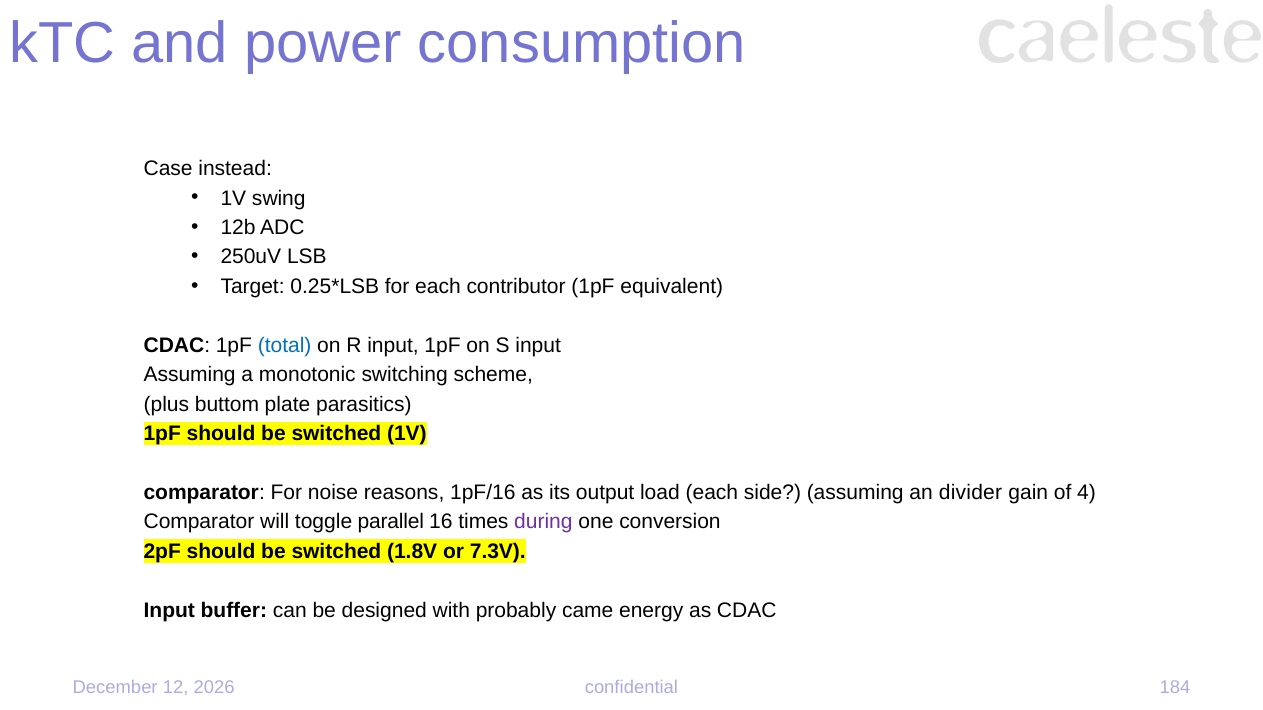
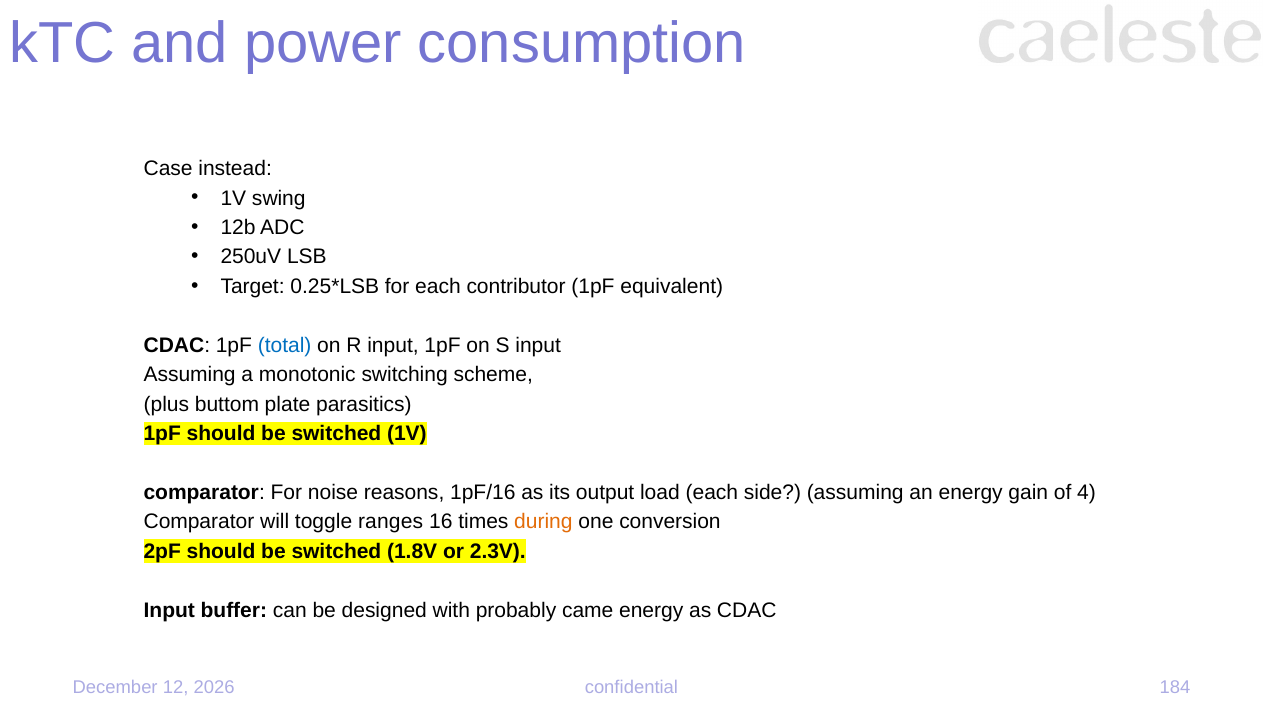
an divider: divider -> energy
parallel: parallel -> ranges
during colour: purple -> orange
7.3V: 7.3V -> 2.3V
